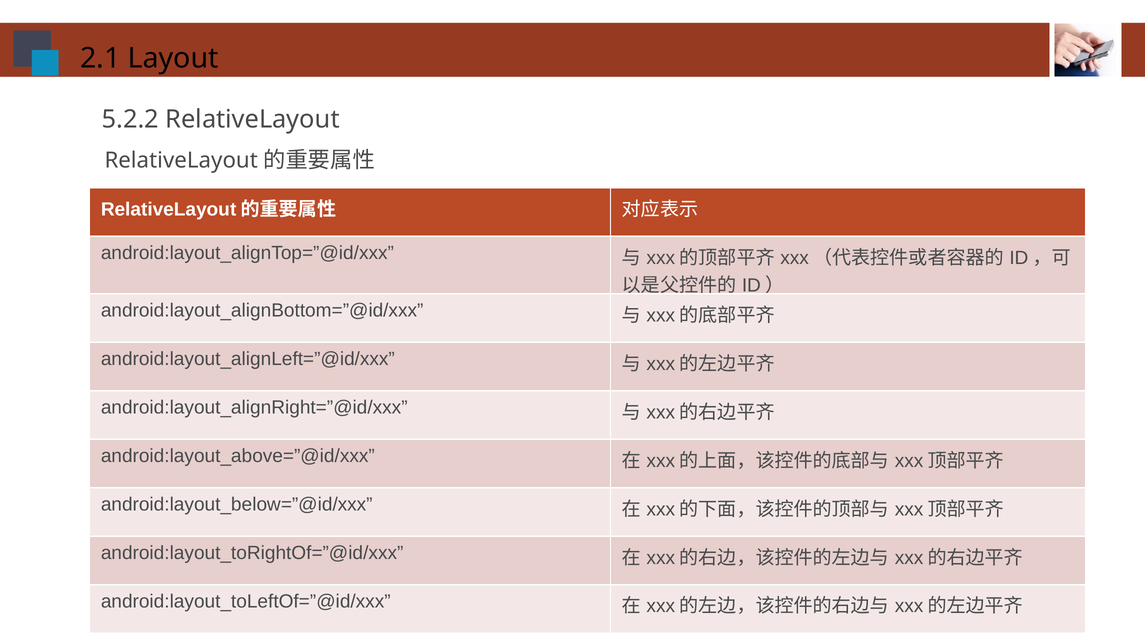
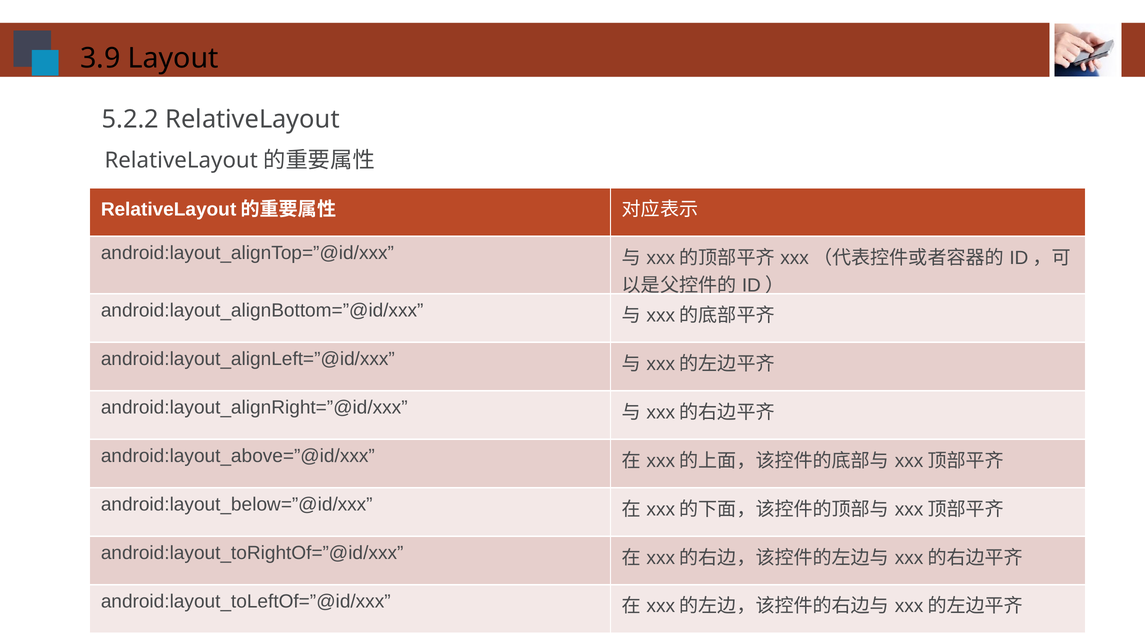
2.1: 2.1 -> 3.9
